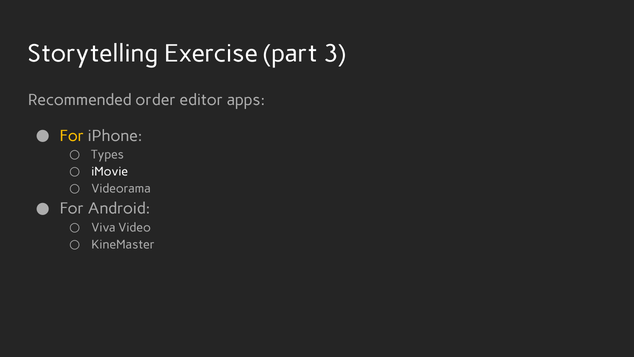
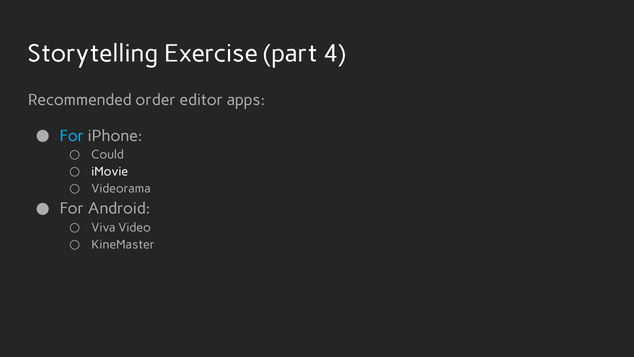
3: 3 -> 4
For at (72, 136) colour: yellow -> light blue
Types: Types -> Could
